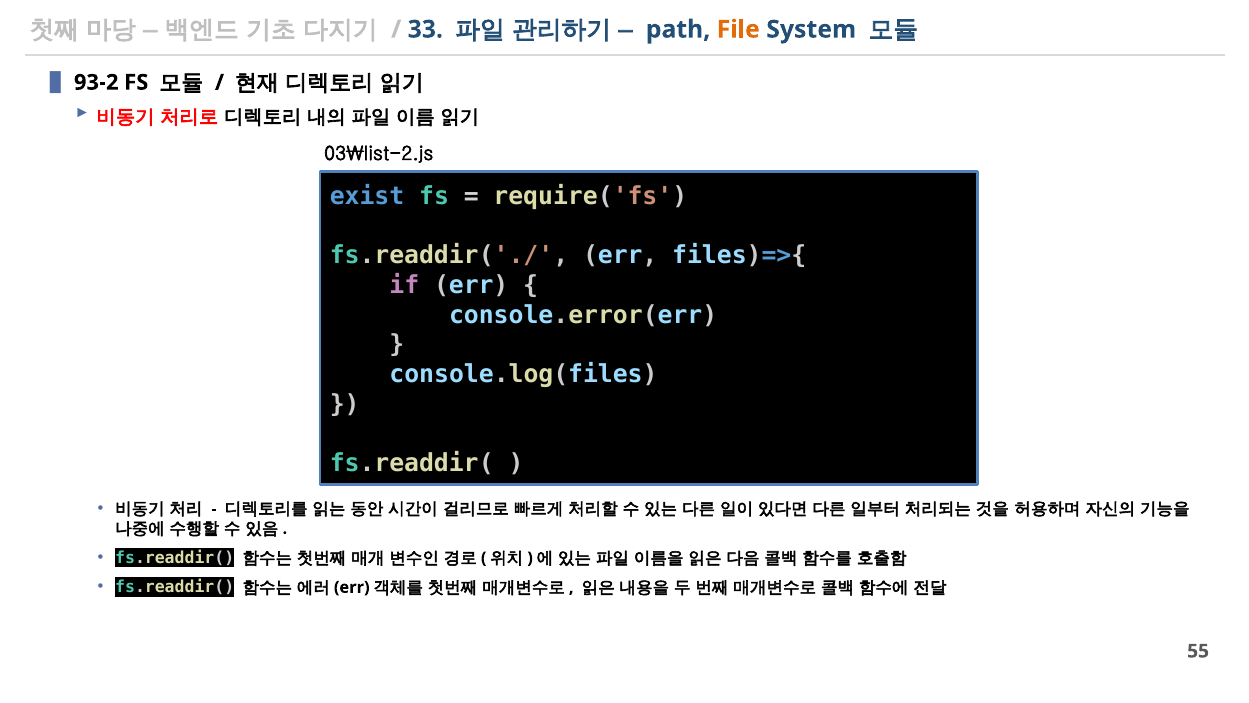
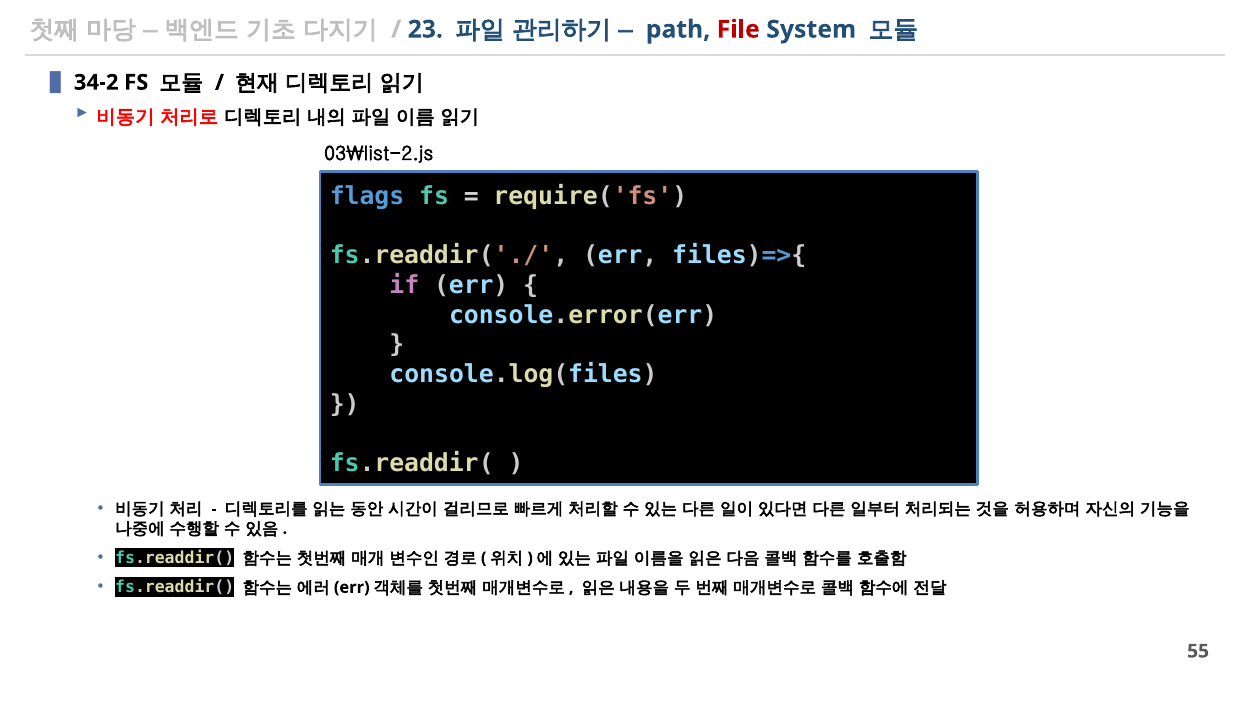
33: 33 -> 23
File colour: orange -> red
93-2: 93-2 -> 34-2
exist: exist -> flags
